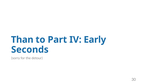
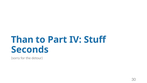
Early: Early -> Stuff
